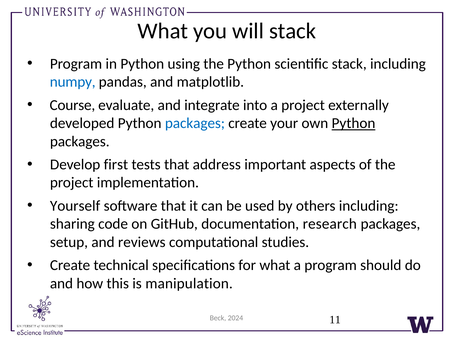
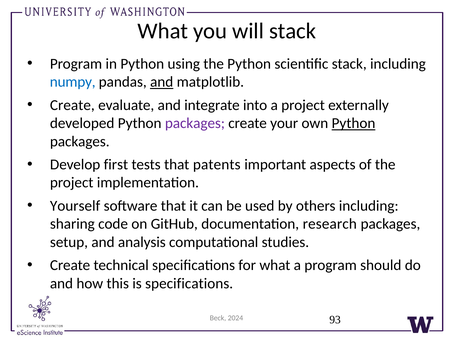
and at (162, 82) underline: none -> present
Course at (72, 105): Course -> Create
packages at (195, 123) colour: blue -> purple
address: address -> patents
reviews: reviews -> analysis
is manipulation: manipulation -> specifications
11: 11 -> 93
